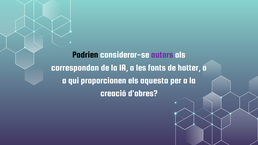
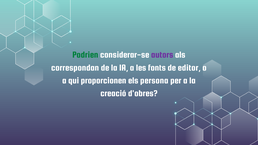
Podrien colour: black -> green
hotter: hotter -> editor
aquesta: aquesta -> persona
